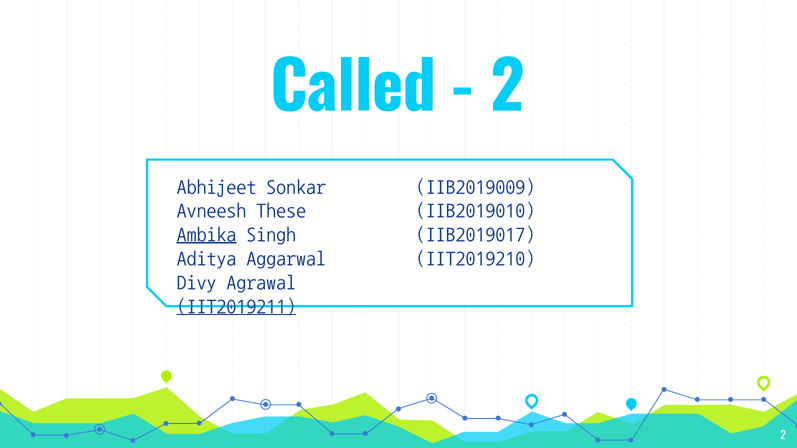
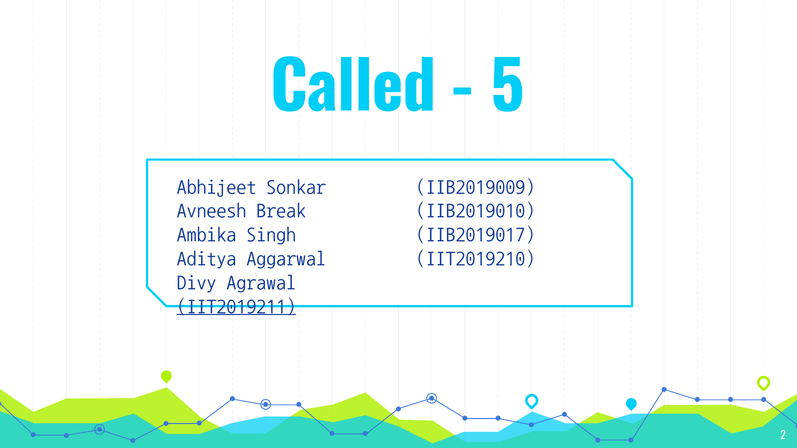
2 at (507, 89): 2 -> 5
These: These -> Break
Ambika underline: present -> none
